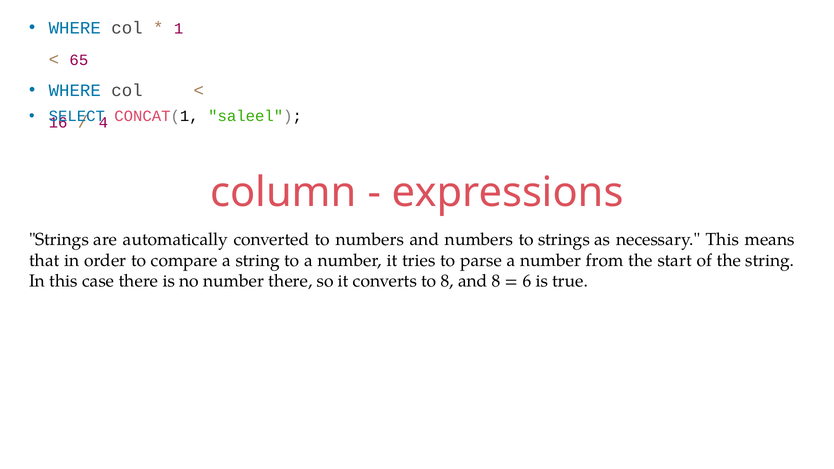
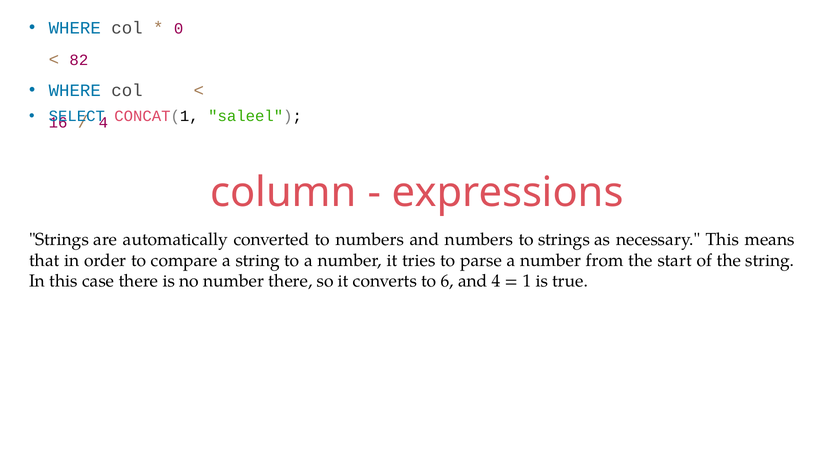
1: 1 -> 0
65: 65 -> 82
to 8: 8 -> 6
and 8: 8 -> 4
6: 6 -> 1
